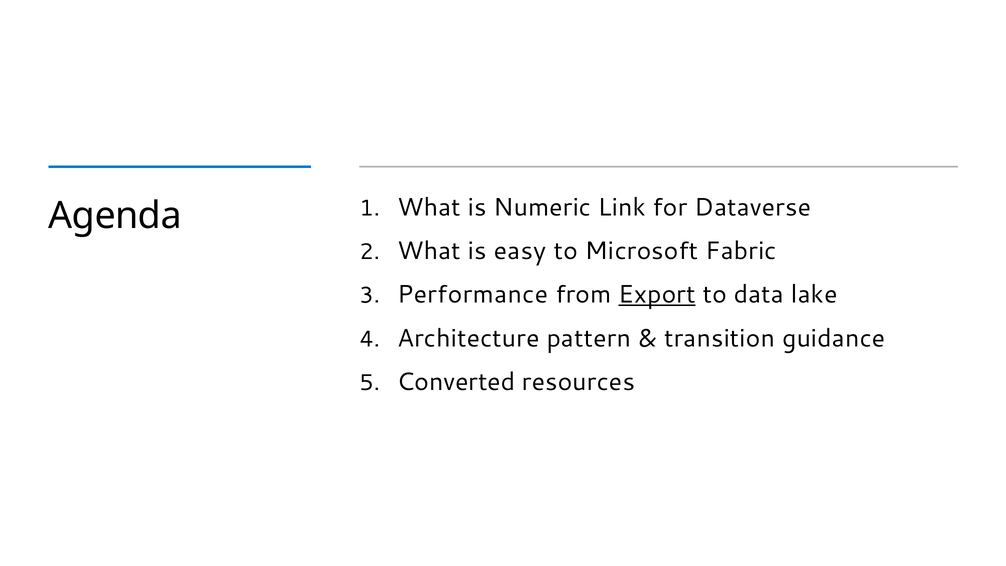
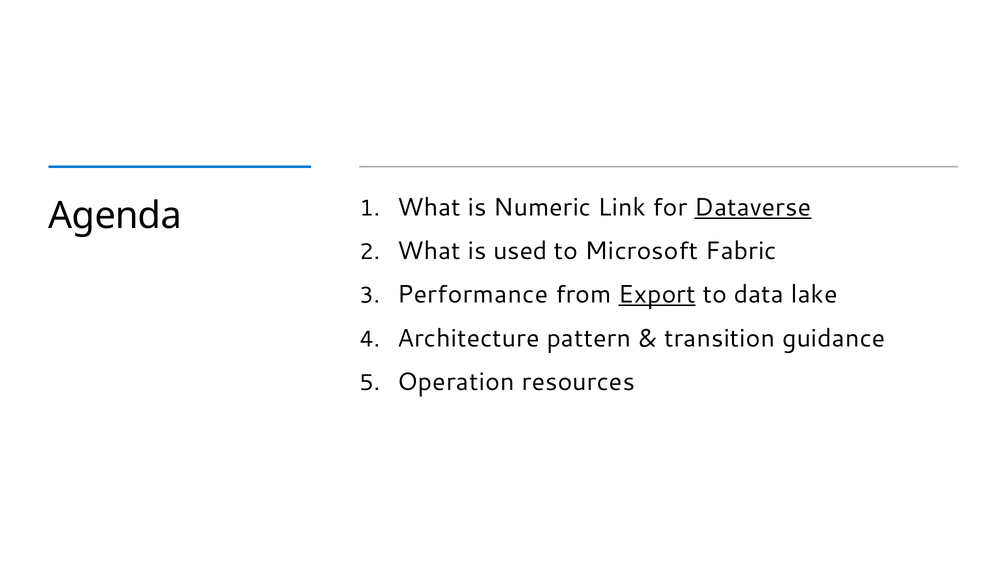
Dataverse underline: none -> present
easy: easy -> used
Converted: Converted -> Operation
